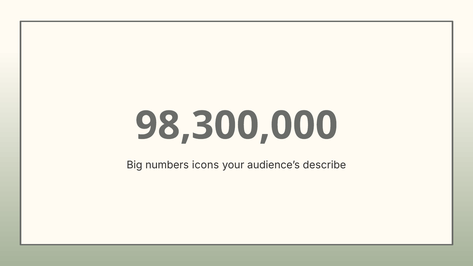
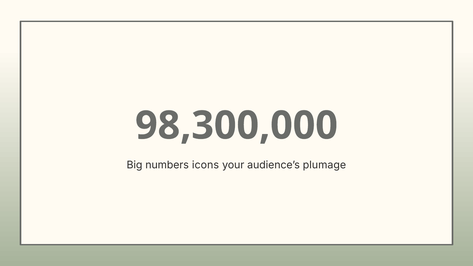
describe: describe -> plumage
